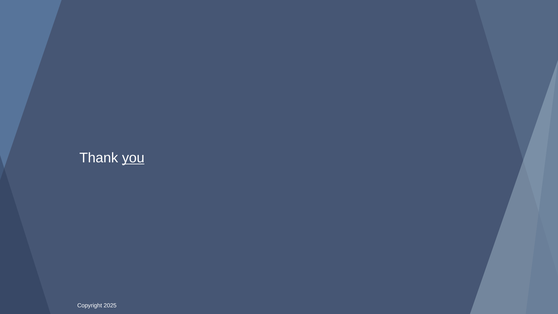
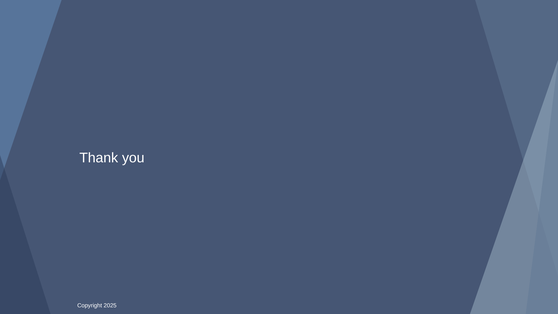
you underline: present -> none
